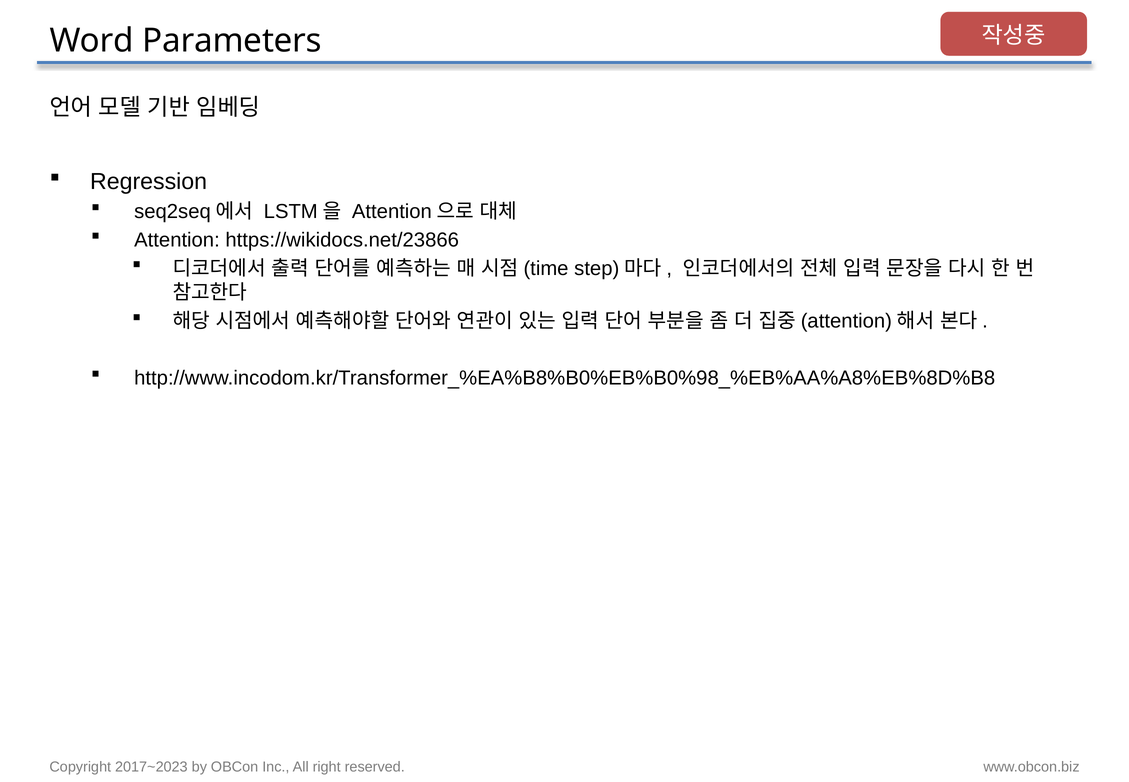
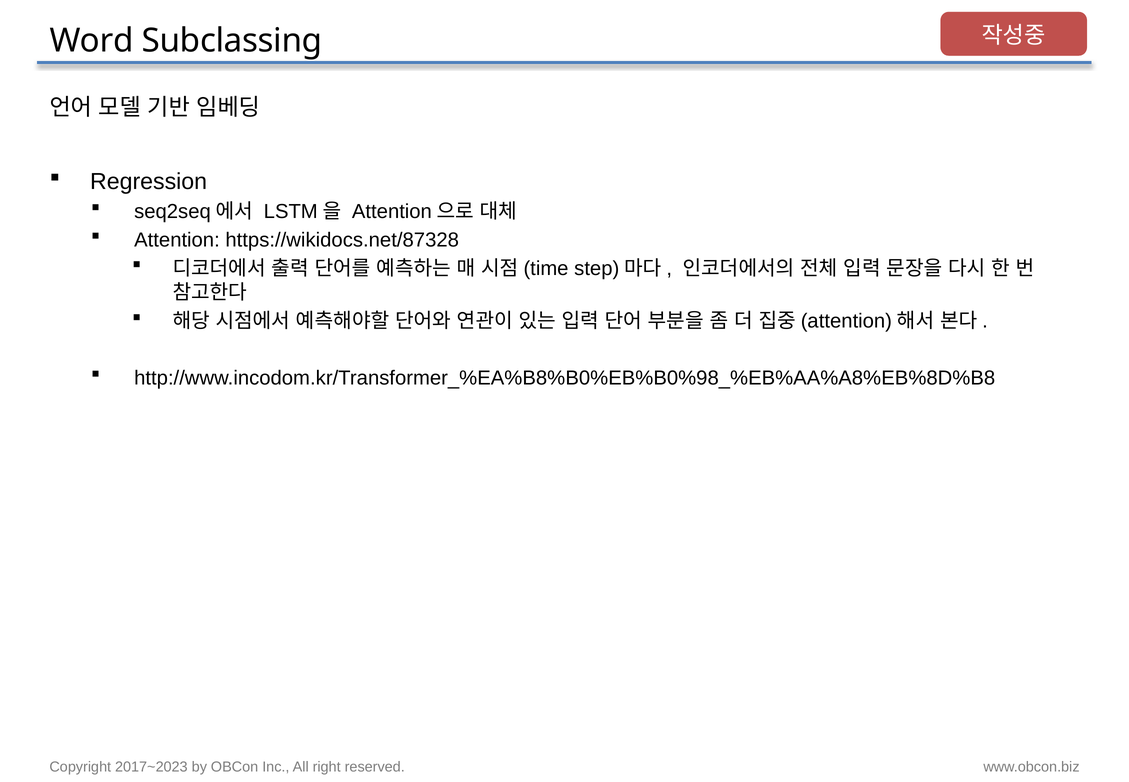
Parameters: Parameters -> Subclassing
https://wikidocs.net/23866: https://wikidocs.net/23866 -> https://wikidocs.net/87328
